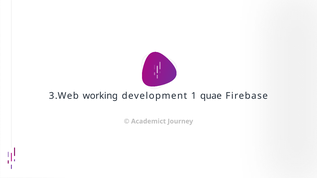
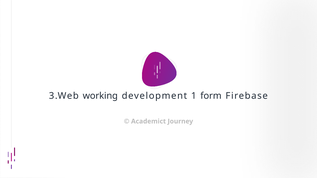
quae: quae -> form
